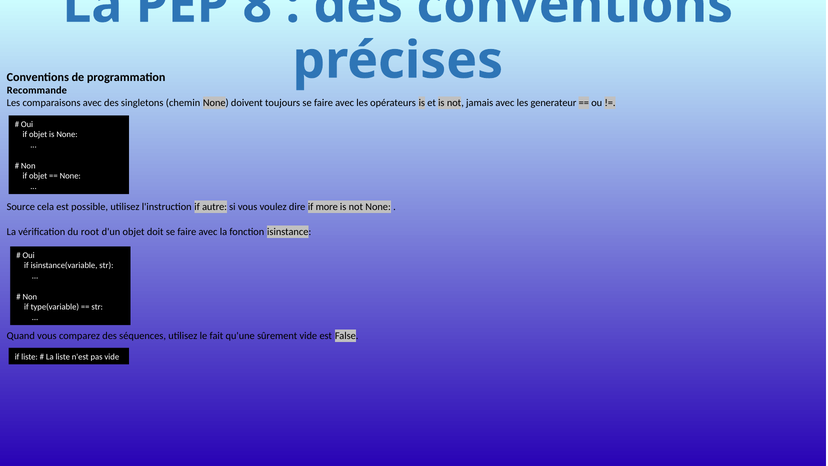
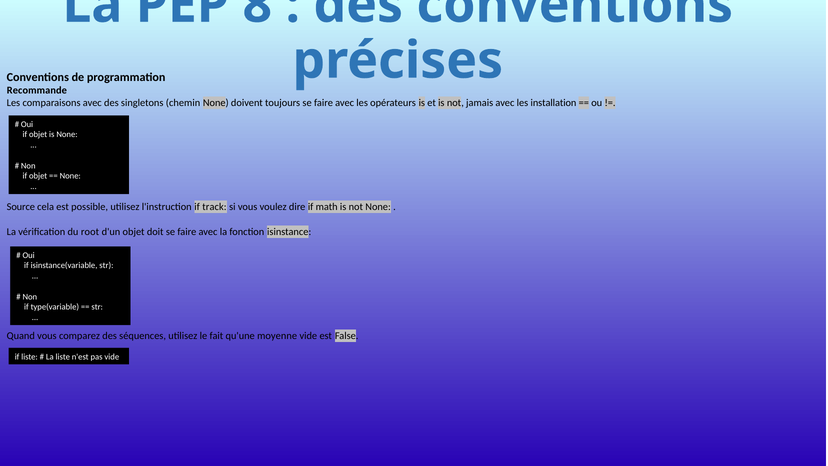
generateur: generateur -> installation
autre: autre -> track
more: more -> math
sûrement: sûrement -> moyenne
